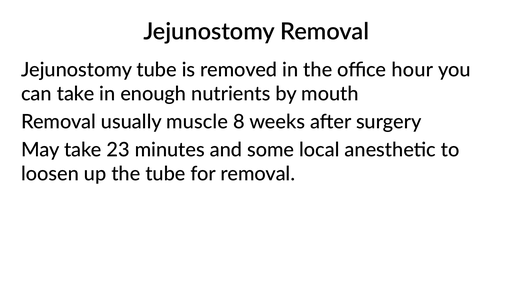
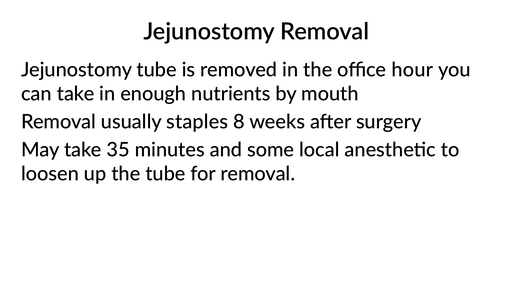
muscle: muscle -> staples
23: 23 -> 35
